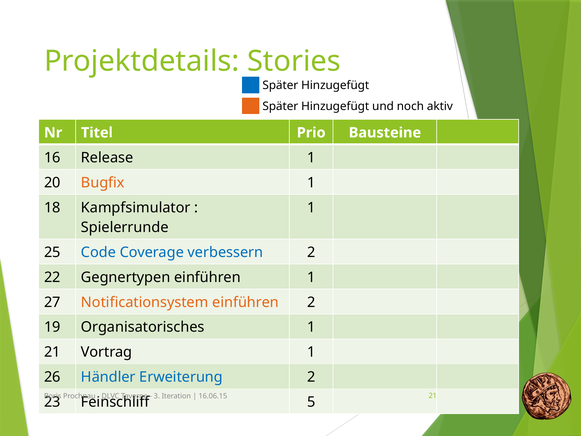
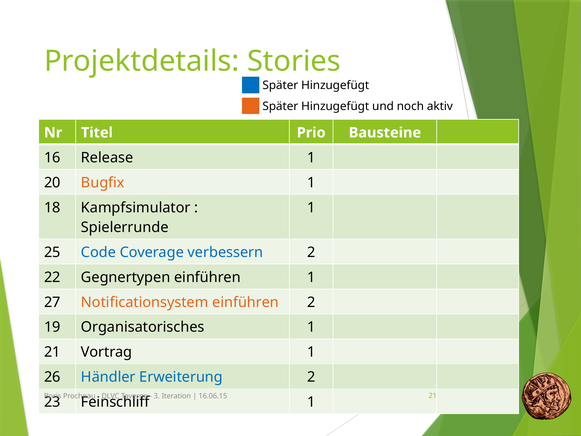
5 at (311, 402): 5 -> 1
